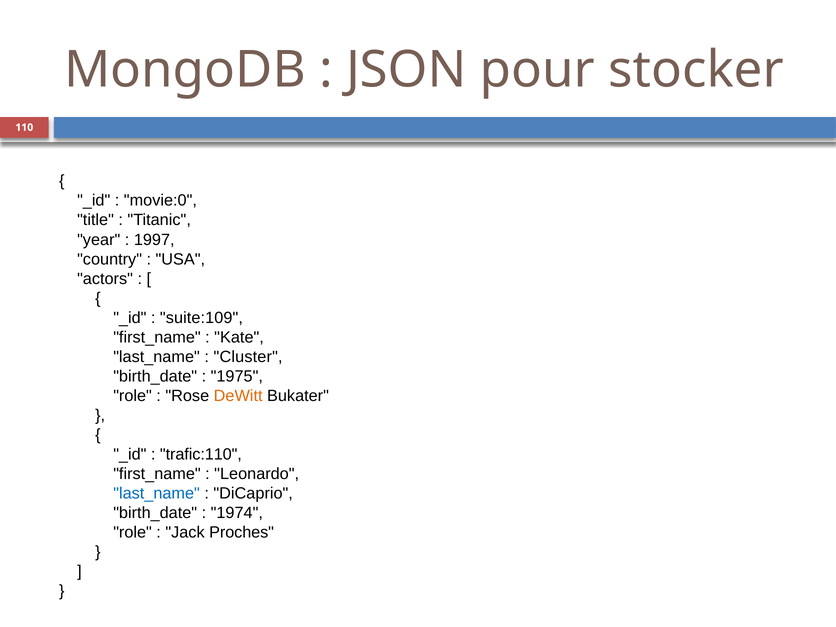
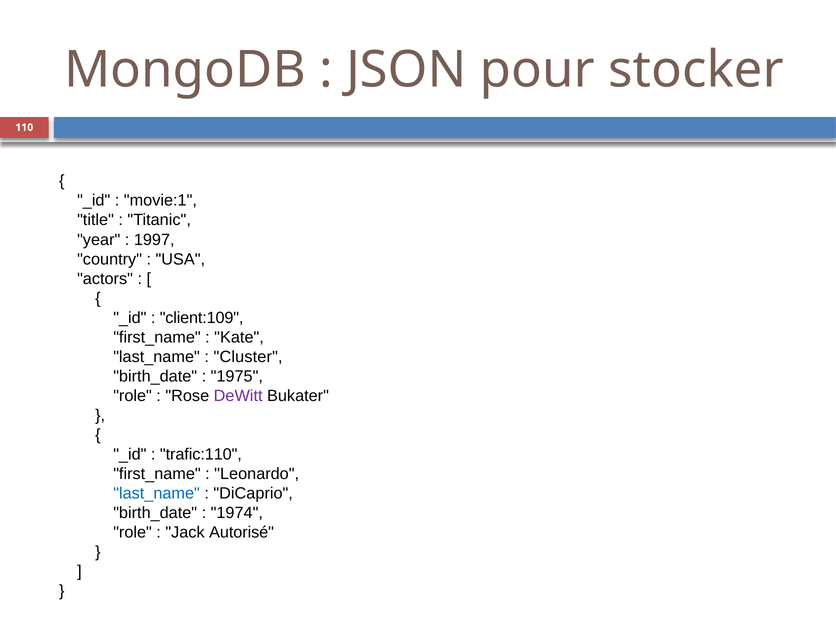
movie:0: movie:0 -> movie:1
suite:109: suite:109 -> client:109
DeWitt colour: orange -> purple
Proches: Proches -> Autorisé
